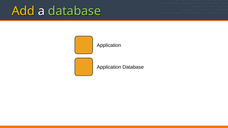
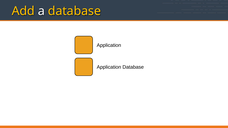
database at (74, 11) colour: light green -> yellow
